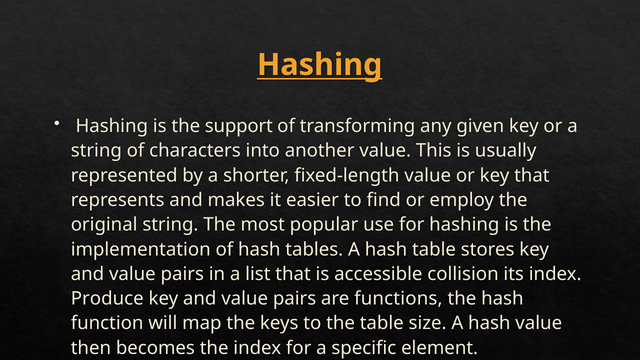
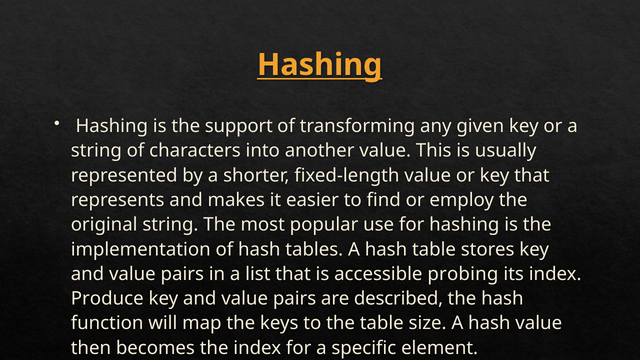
collision: collision -> probing
functions: functions -> described
